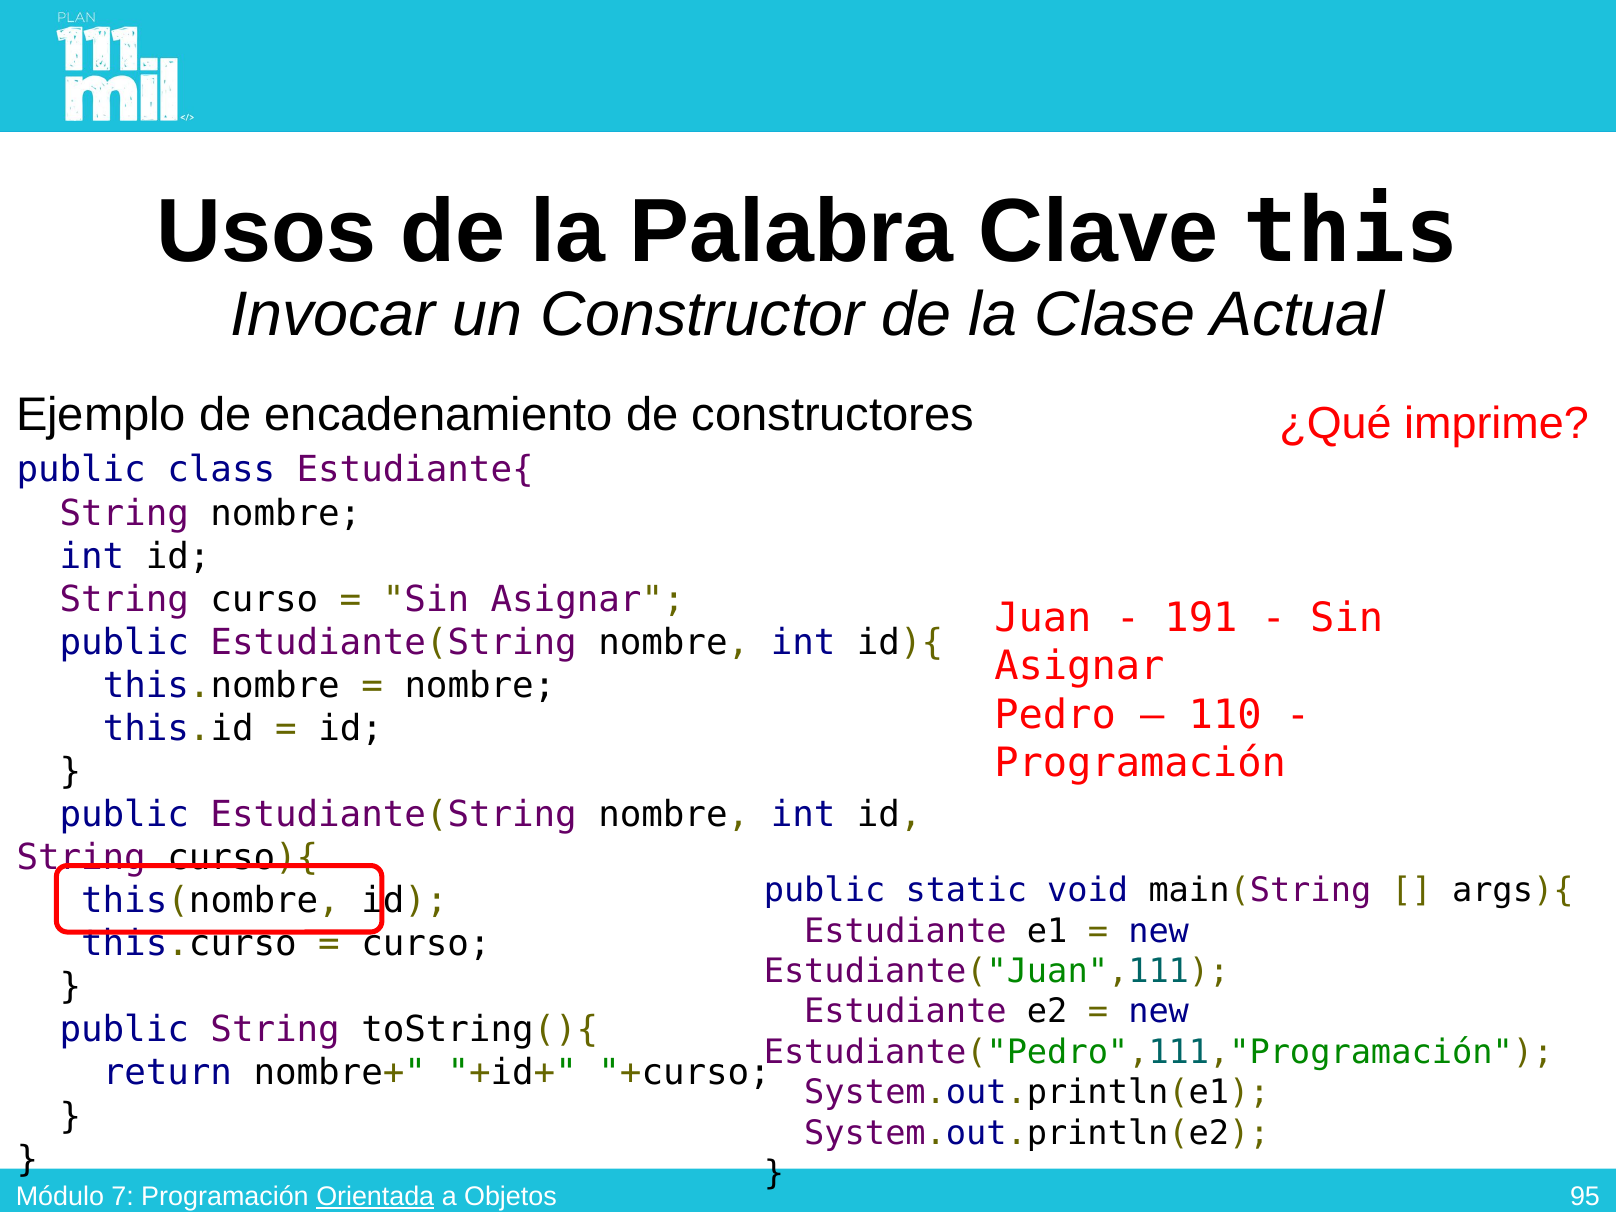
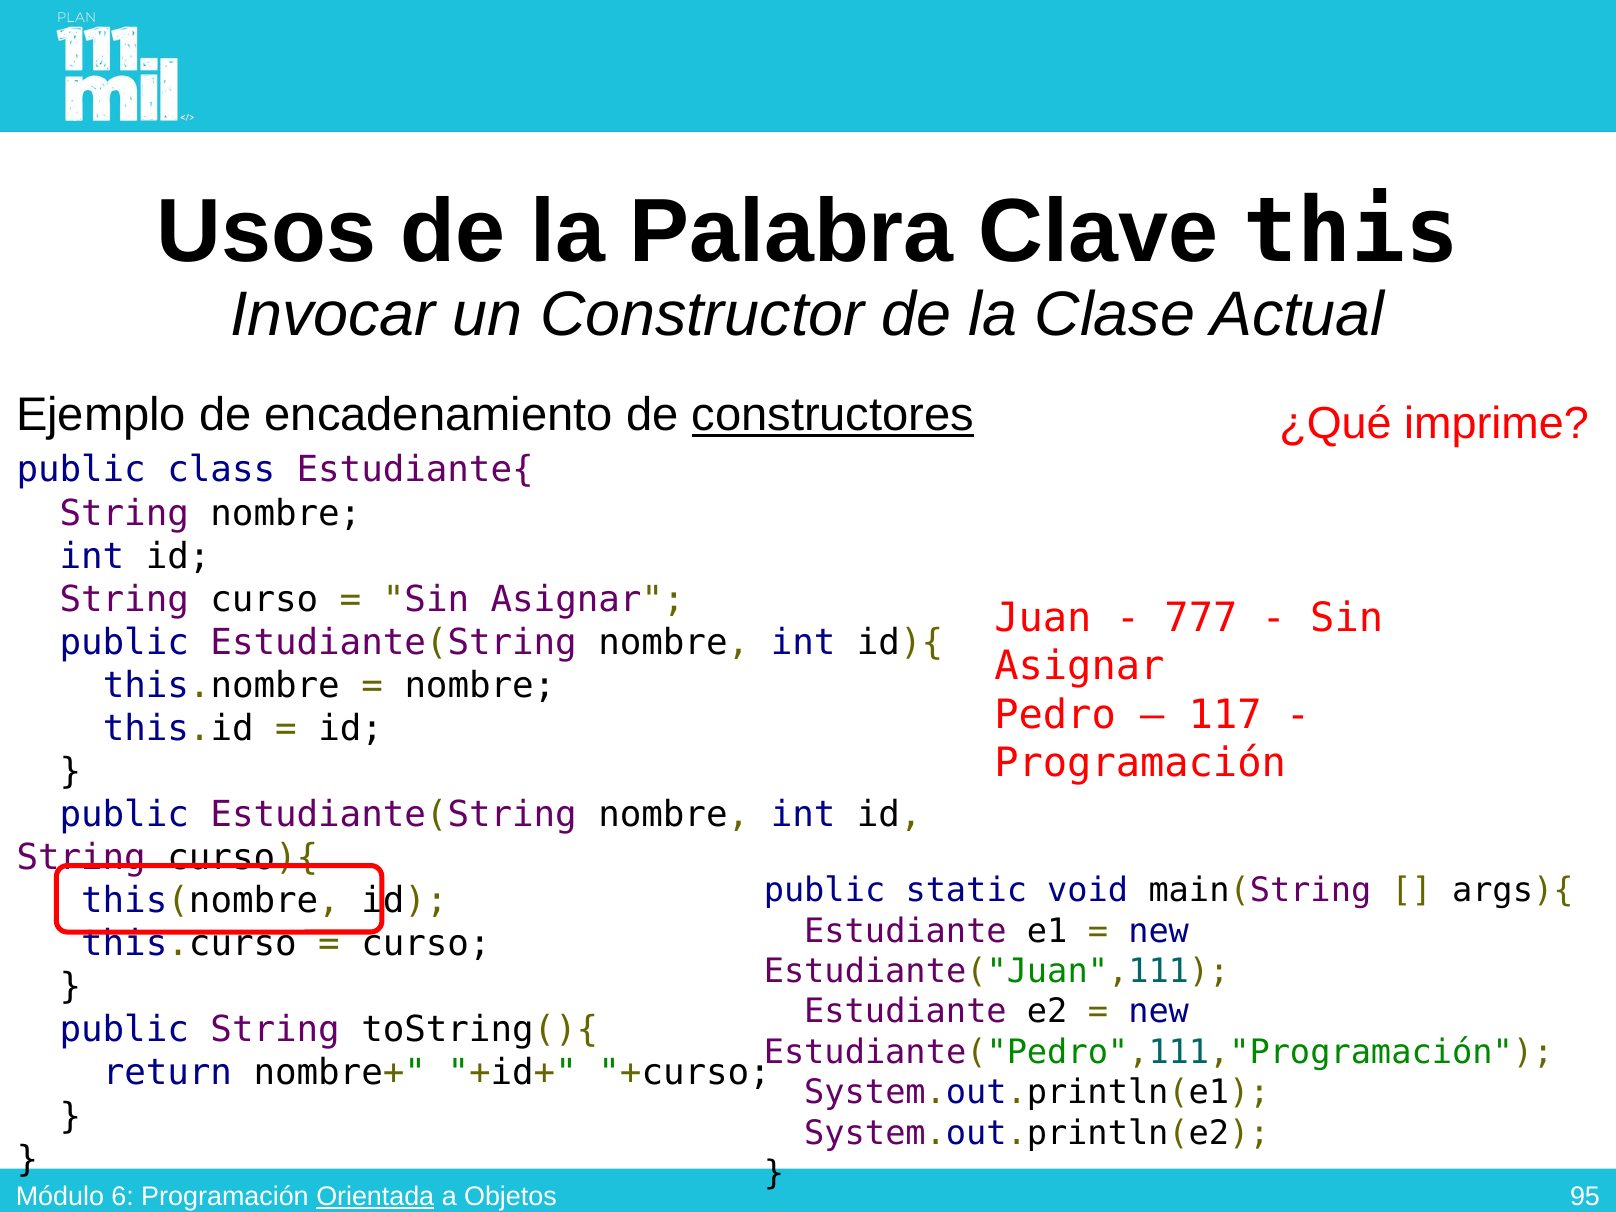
constructores underline: none -> present
191: 191 -> 777
110: 110 -> 117
7: 7 -> 6
